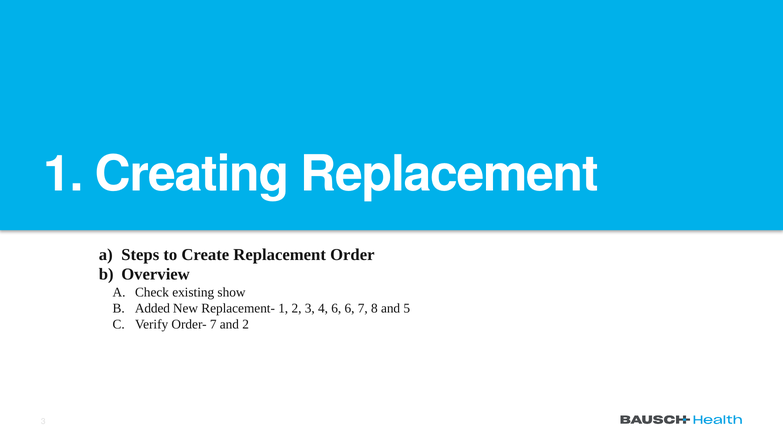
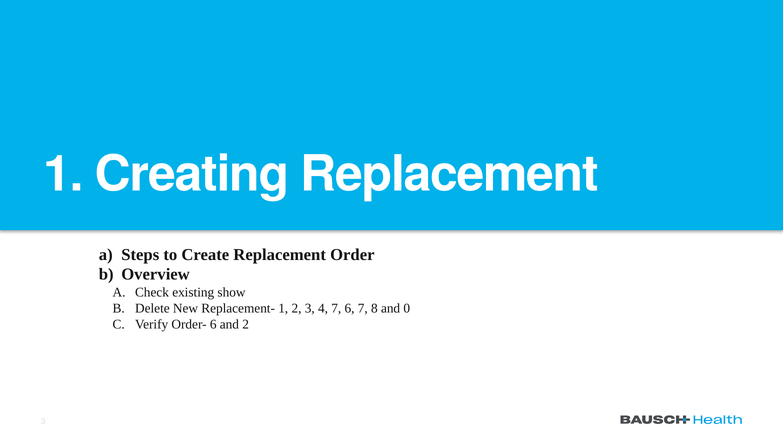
Added: Added -> Delete
4 6: 6 -> 7
5: 5 -> 0
Order- 7: 7 -> 6
